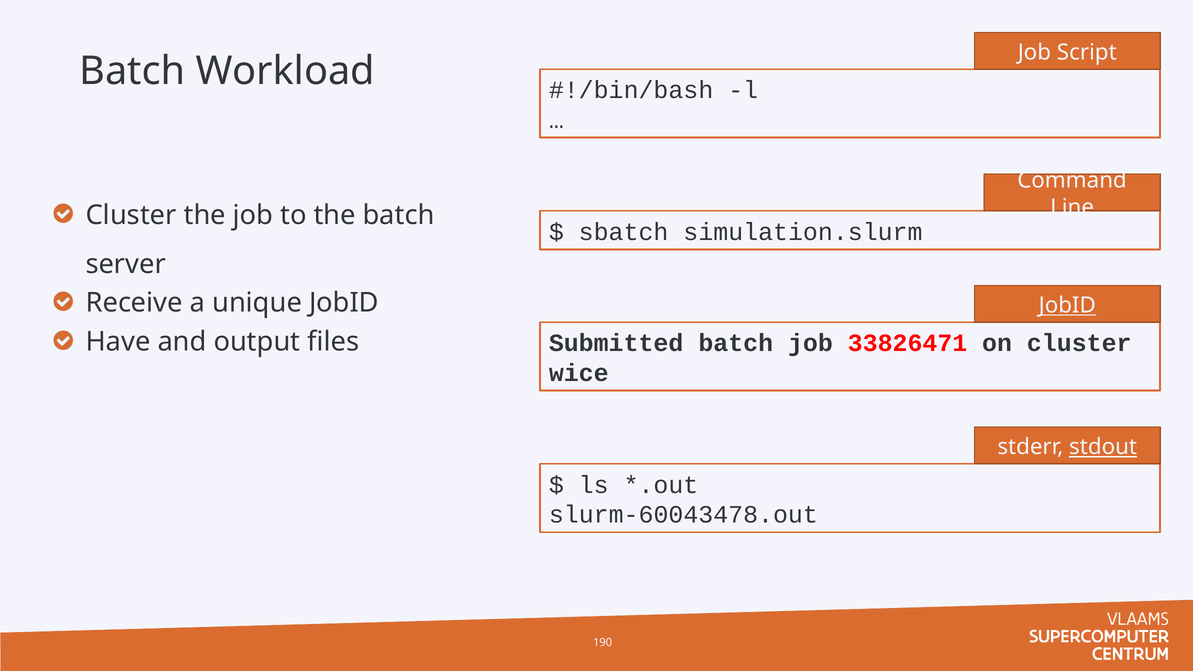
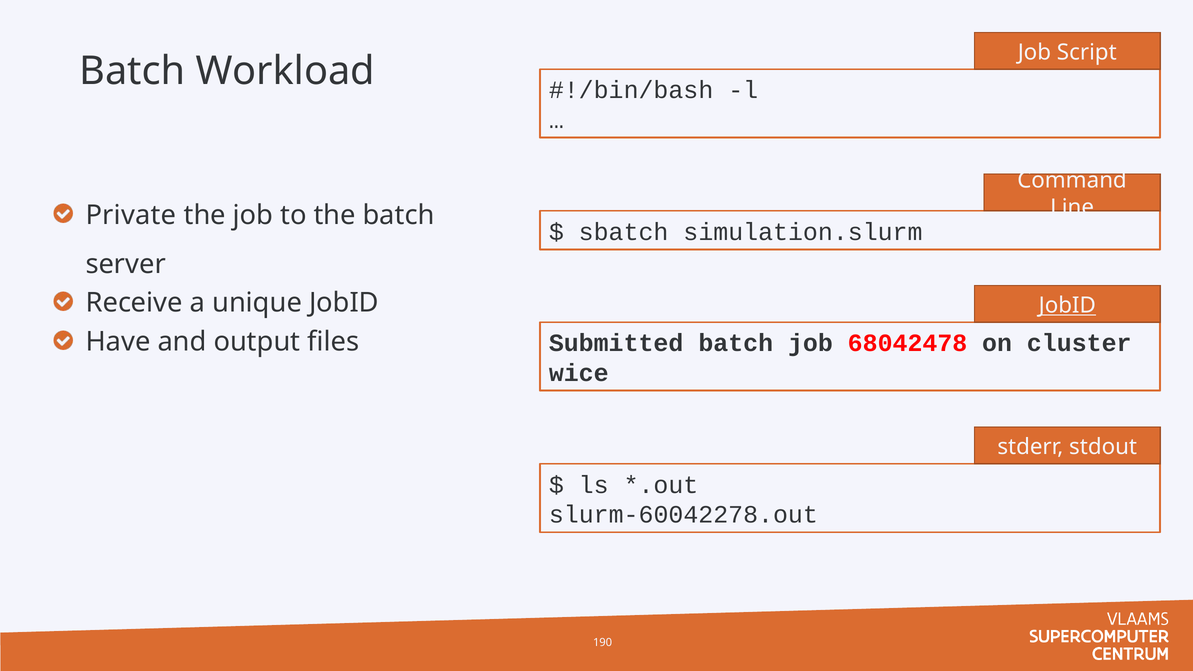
Cluster at (131, 215): Cluster -> Private
33826471: 33826471 -> 68042478
stdout underline: present -> none
slurm-60043478.out: slurm-60043478.out -> slurm-60042278.out
